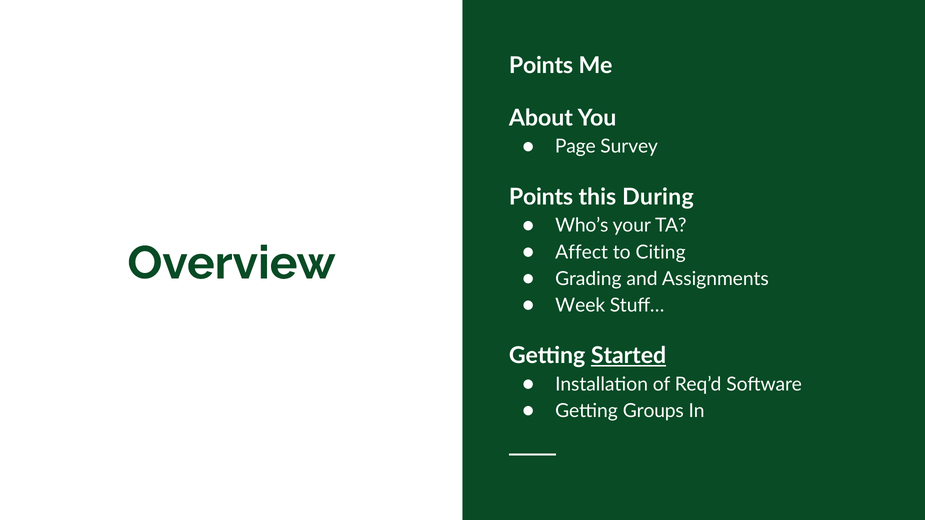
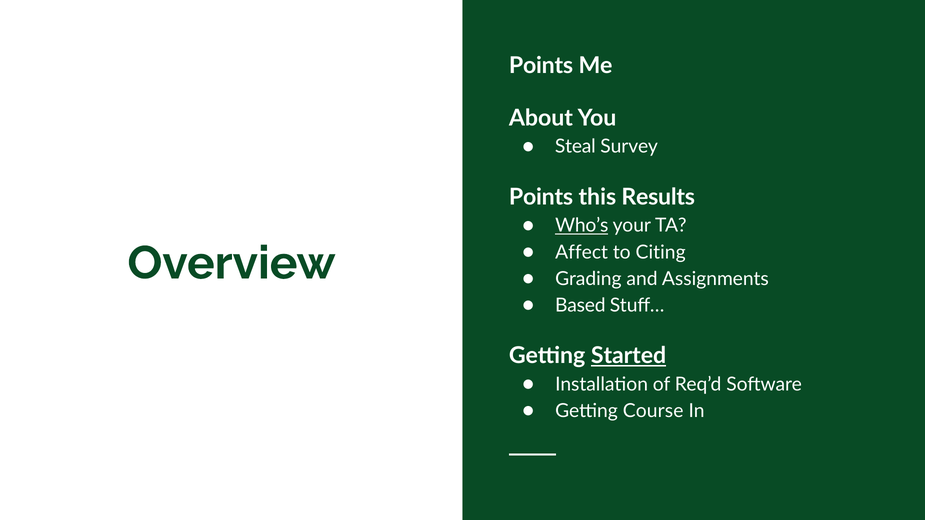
Page: Page -> Steal
During: During -> Results
Who’s underline: none -> present
Week: Week -> Based
Groups: Groups -> Course
